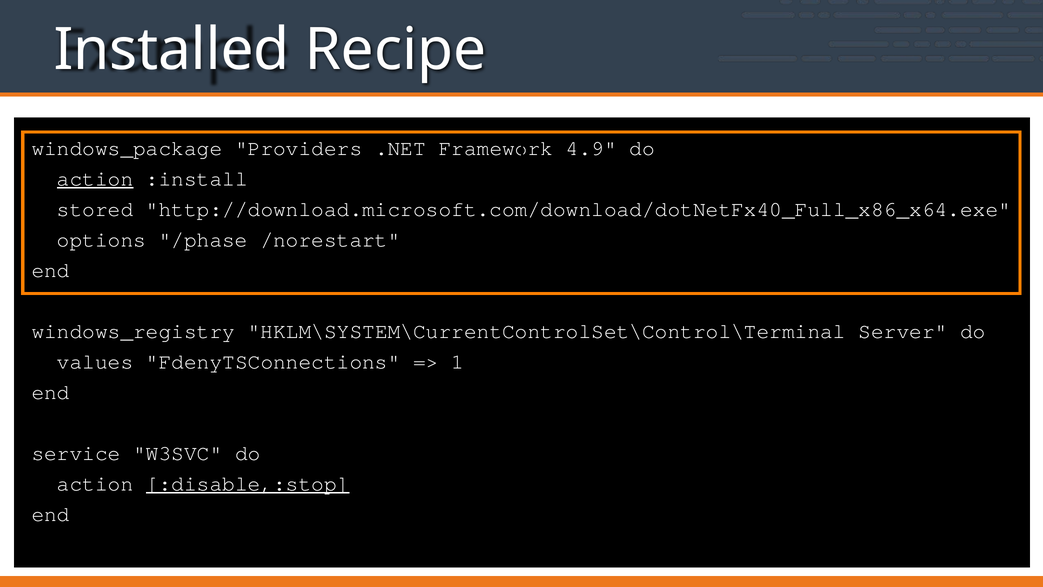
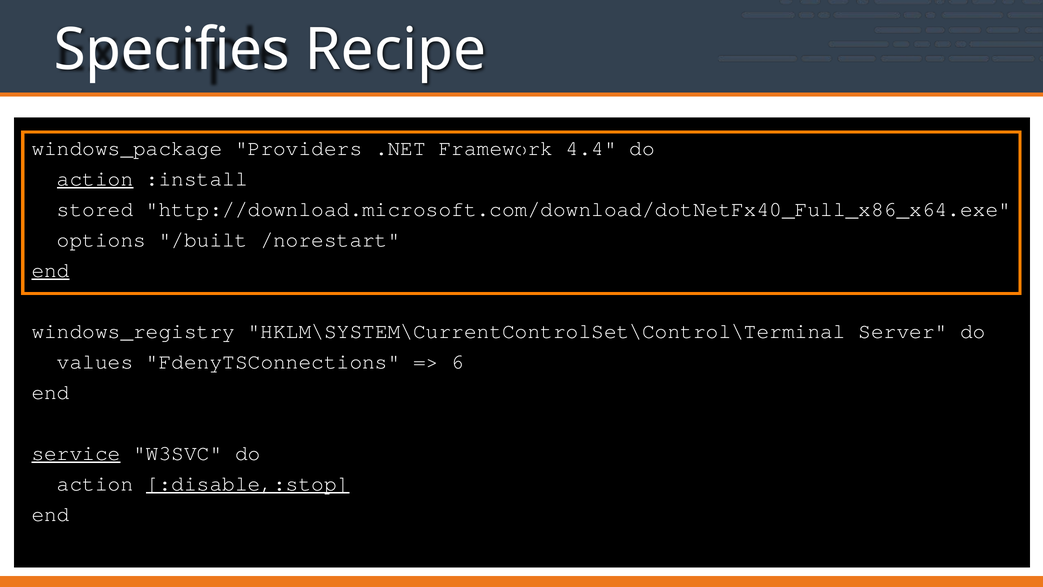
Installed: Installed -> Specifies
4.9: 4.9 -> 4.4
/phase: /phase -> /built
end at (51, 270) underline: none -> present
1 at (458, 361): 1 -> 6
service underline: none -> present
